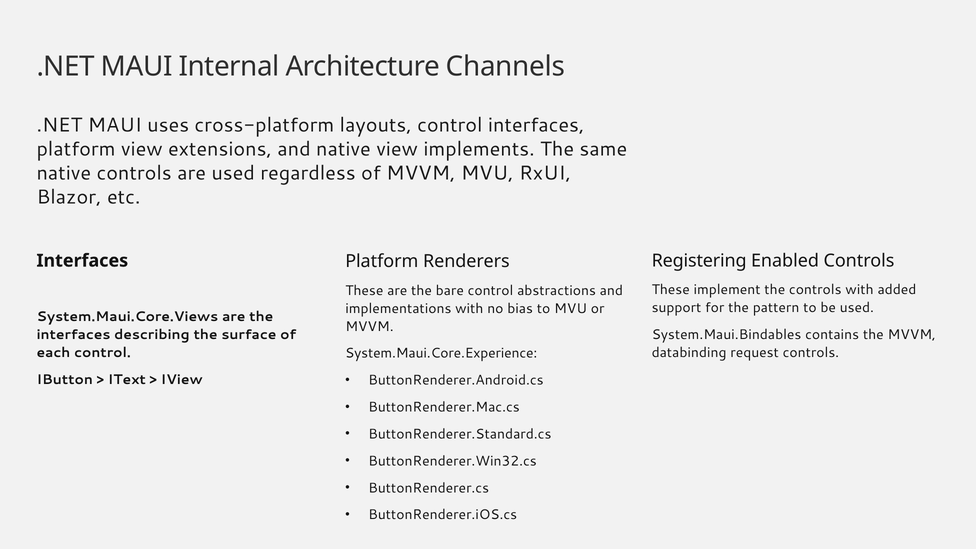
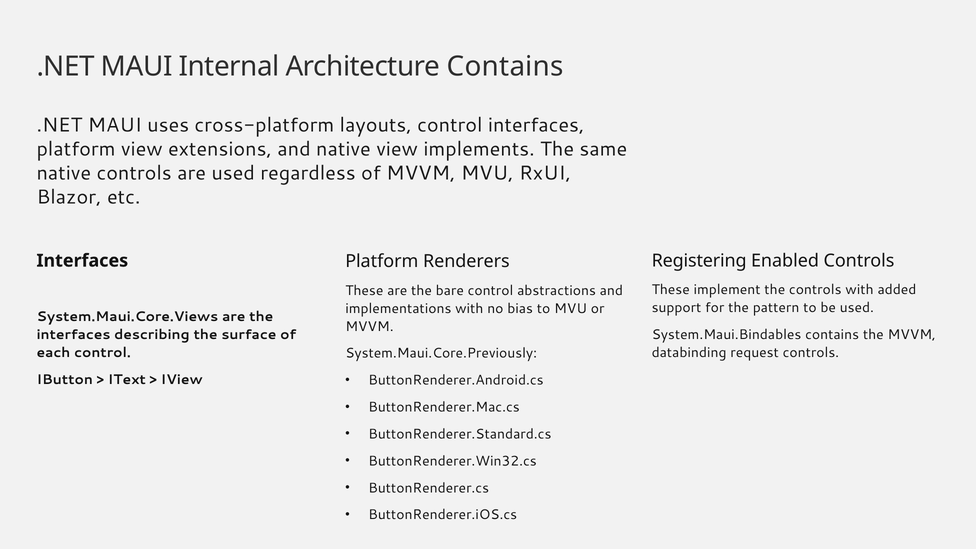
Architecture Channels: Channels -> Contains
System.Maui.Core.Experience: System.Maui.Core.Experience -> System.Maui.Core.Previously
